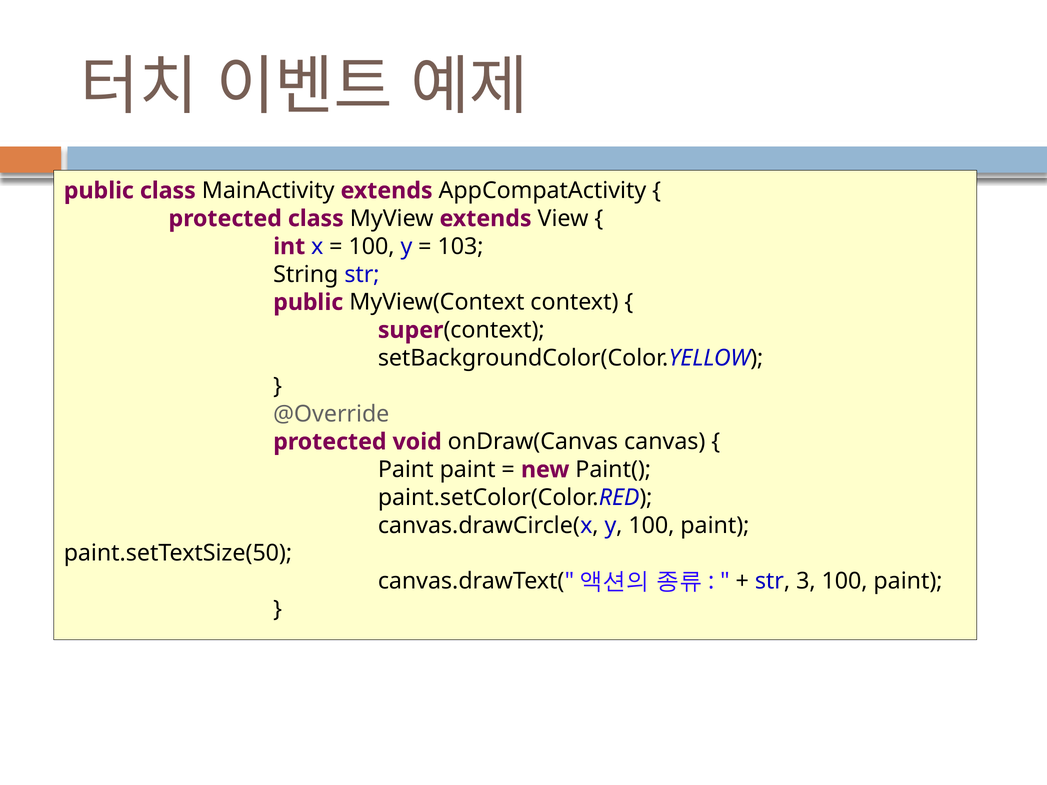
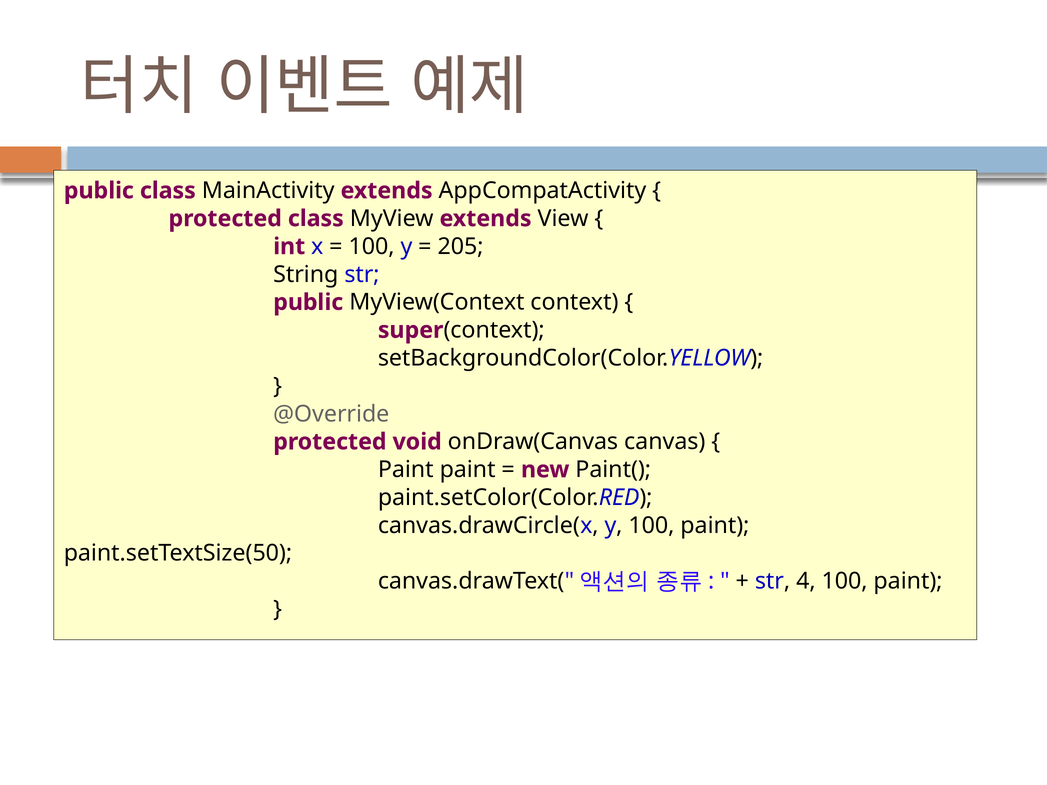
103: 103 -> 205
3: 3 -> 4
